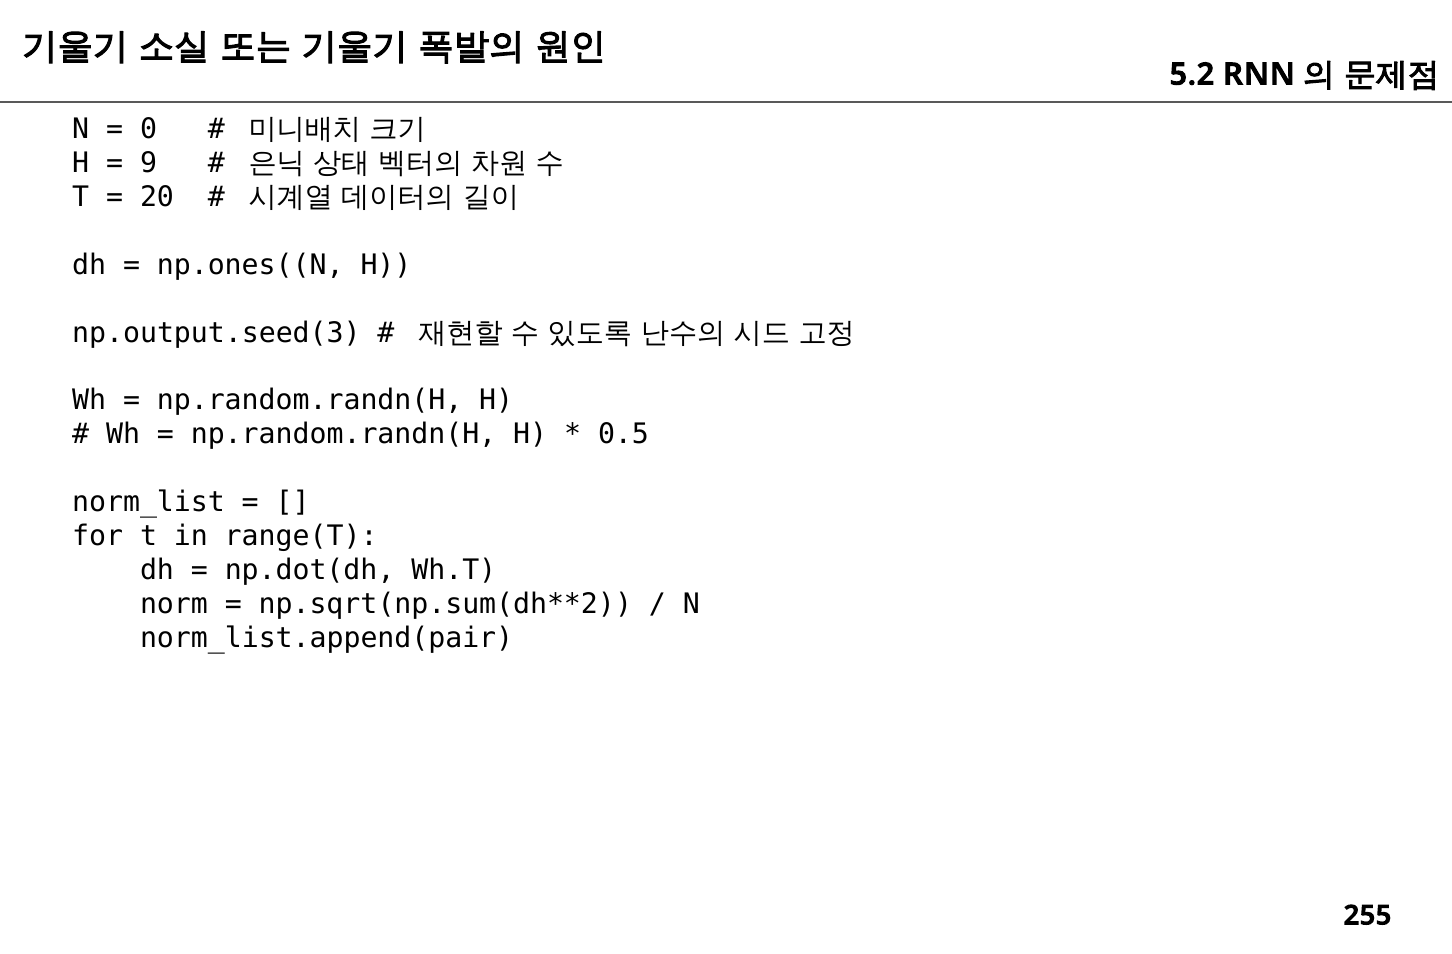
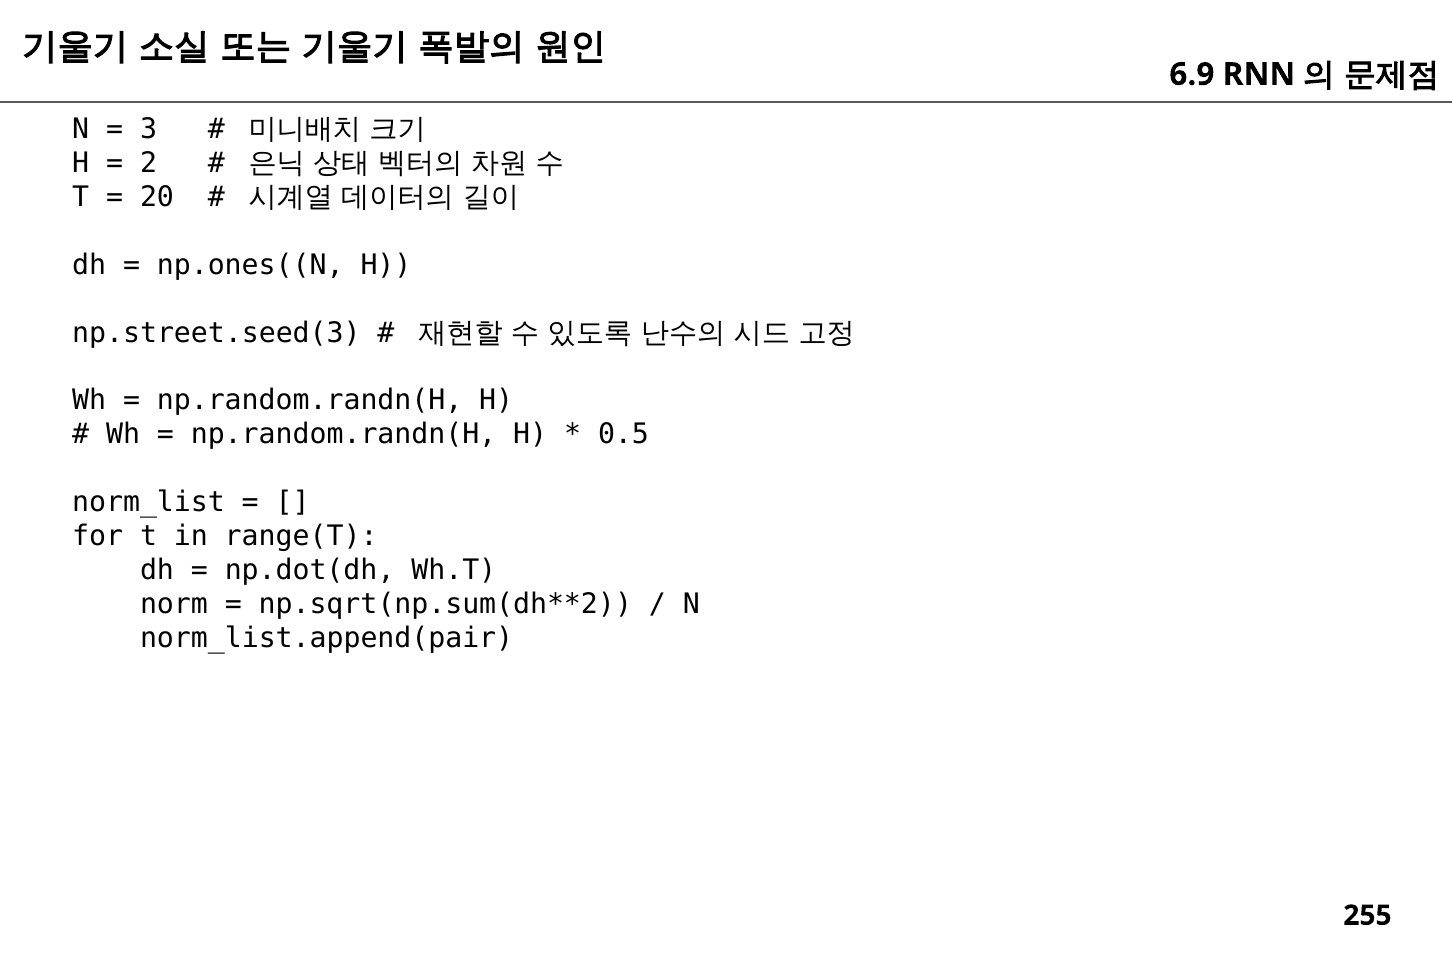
5.2: 5.2 -> 6.9
0: 0 -> 3
9: 9 -> 2
np.output.seed(3: np.output.seed(3 -> np.street.seed(3
